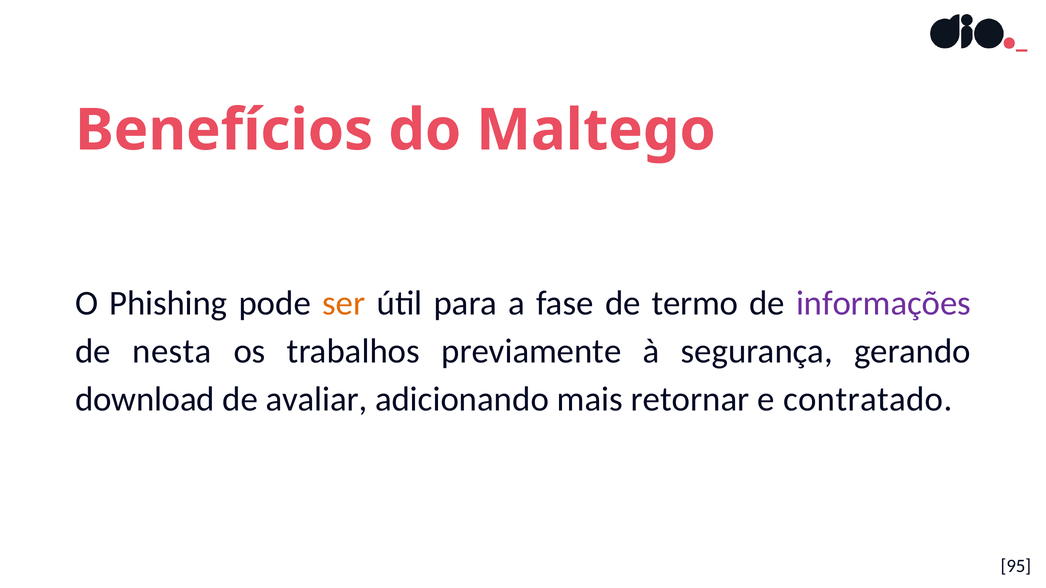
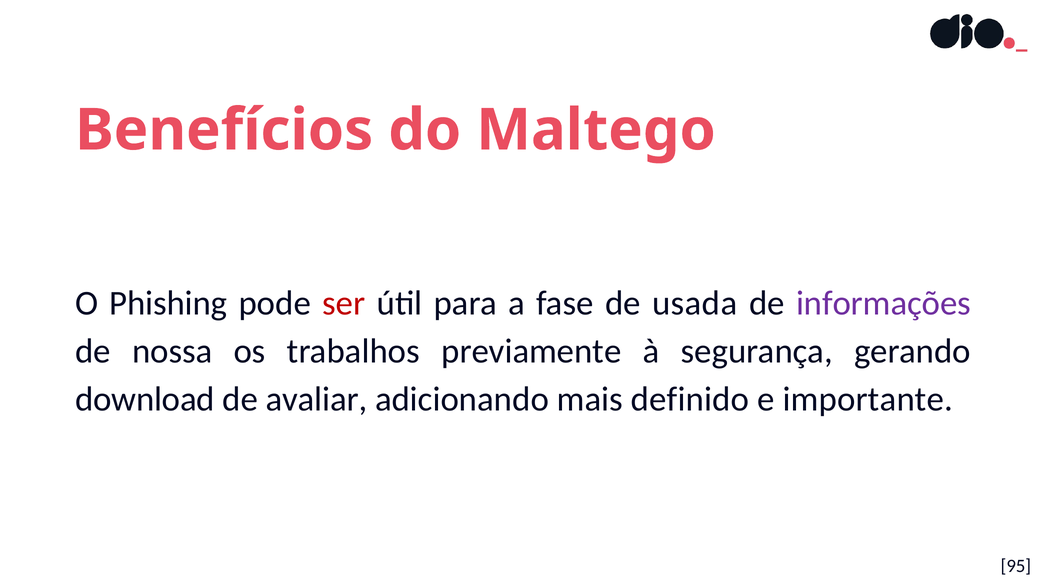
ser colour: orange -> red
termo: termo -> usada
nesta: nesta -> nossa
retornar: retornar -> definido
contratado: contratado -> importante
